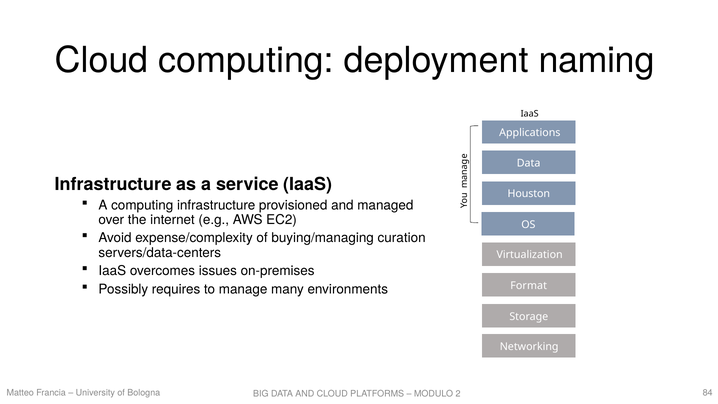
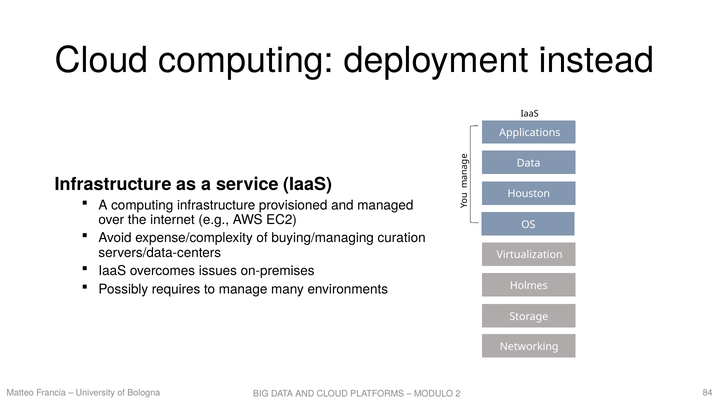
naming: naming -> instead
Format: Format -> Holmes
